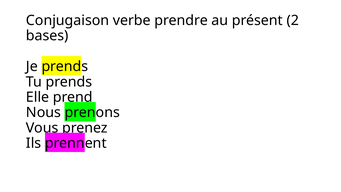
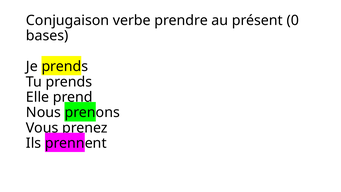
2: 2 -> 0
